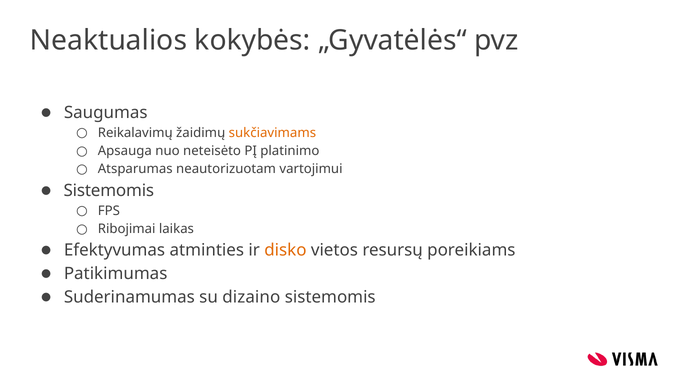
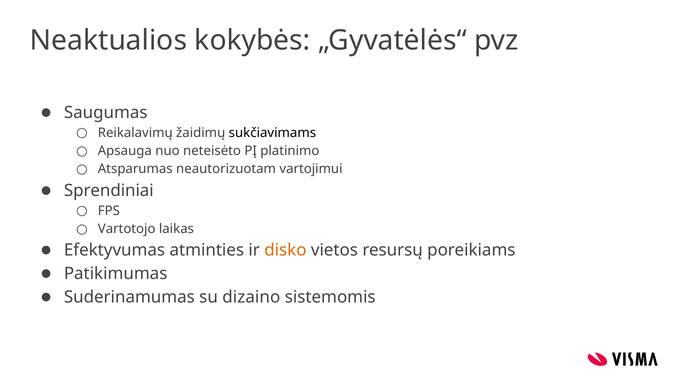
sukčiavimams colour: orange -> black
Sistemomis at (109, 190): Sistemomis -> Sprendiniai
Ribojimai: Ribojimai -> Vartotojo
